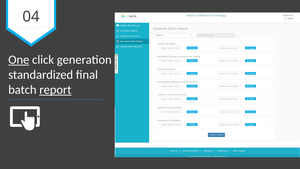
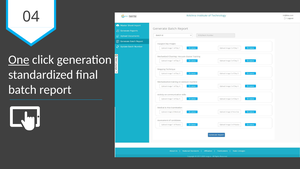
report underline: present -> none
